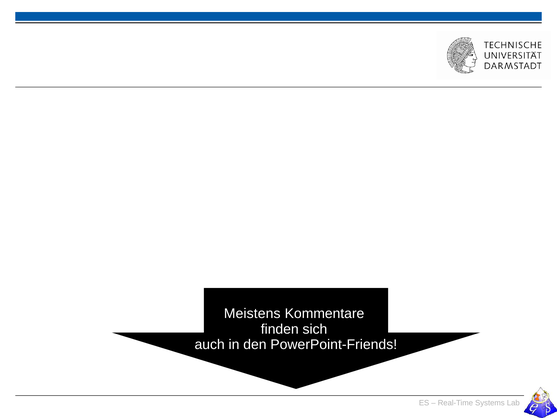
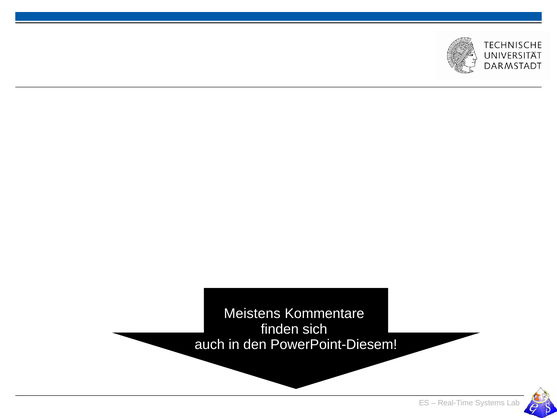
PowerPoint-Friends: PowerPoint-Friends -> PowerPoint-Diesem
